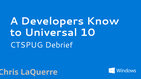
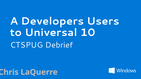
Know: Know -> Users
